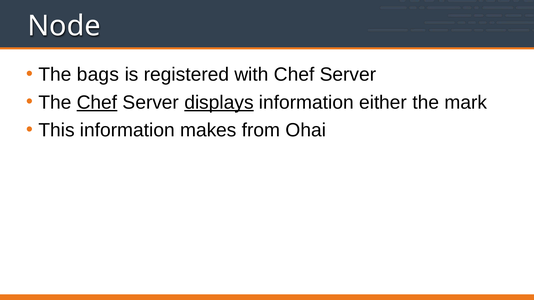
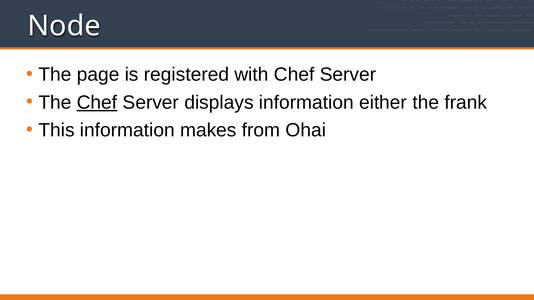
bags: bags -> page
displays underline: present -> none
mark: mark -> frank
